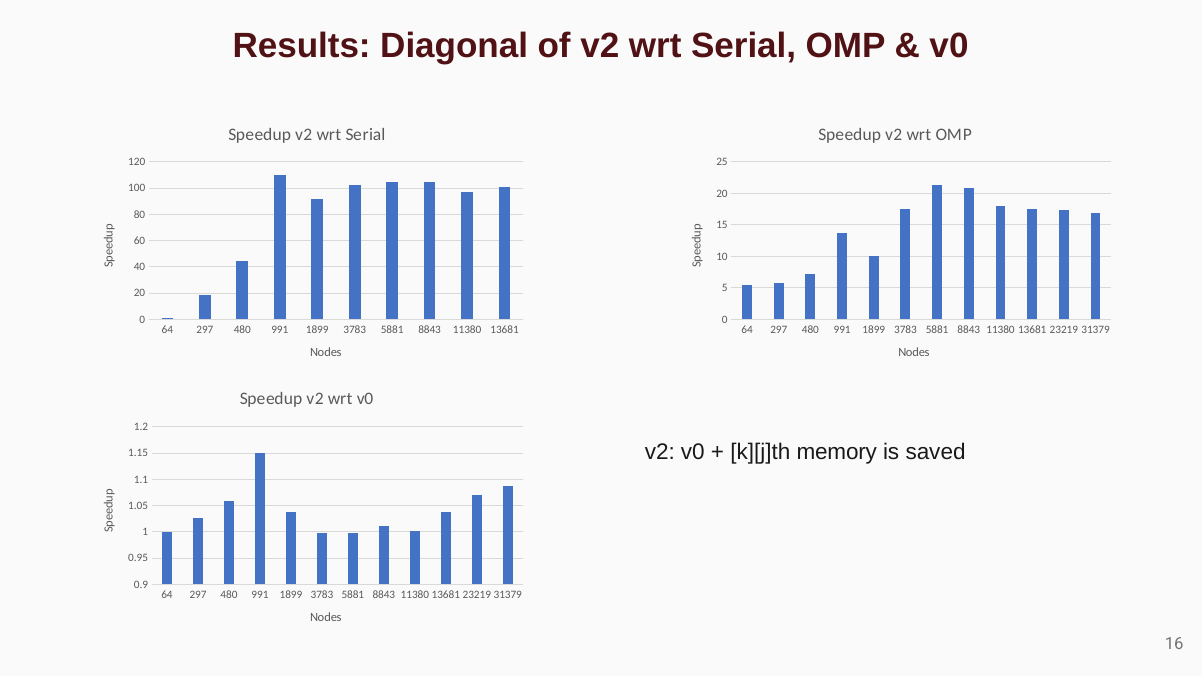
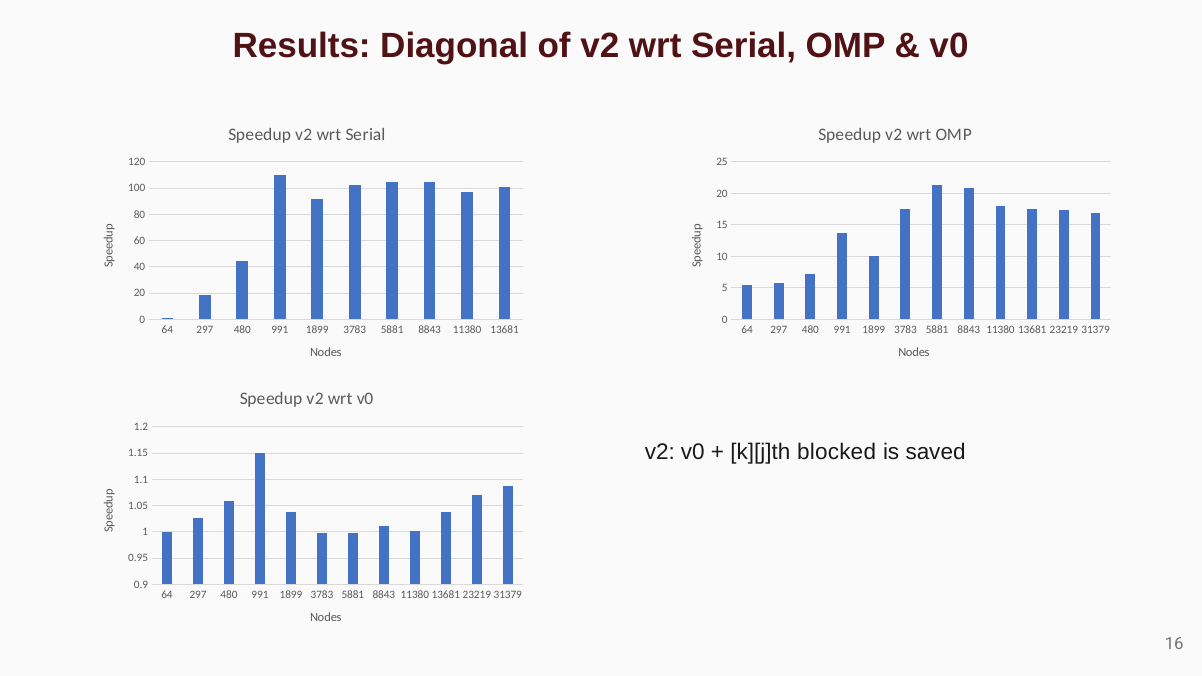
memory: memory -> blocked
